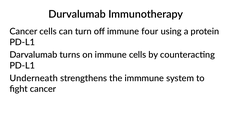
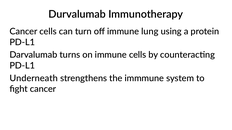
four: four -> lung
